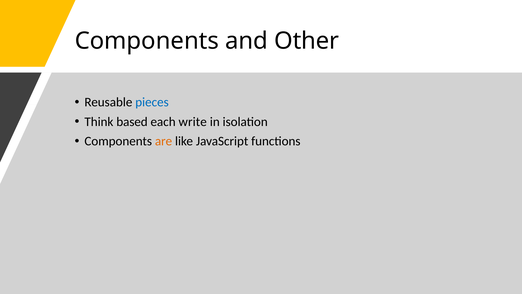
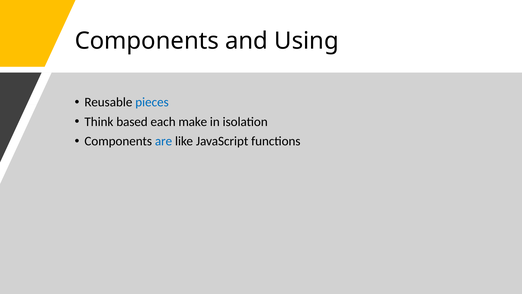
Other: Other -> Using
write: write -> make
are colour: orange -> blue
